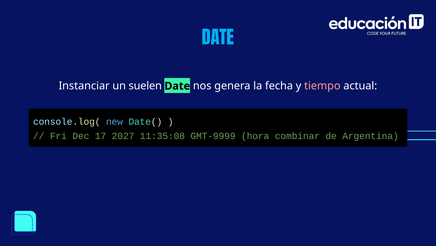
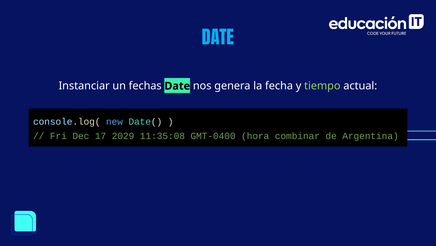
suelen: suelen -> fechas
tiempo colour: pink -> light green
2027: 2027 -> 2029
GMT-9999: GMT-9999 -> GMT-0400
